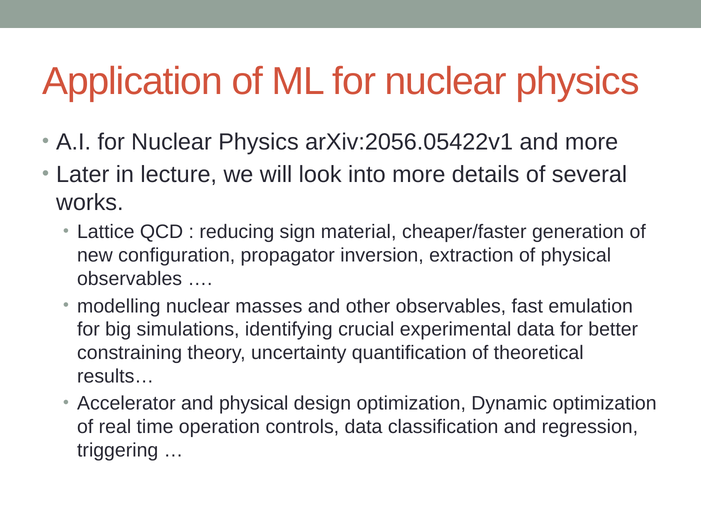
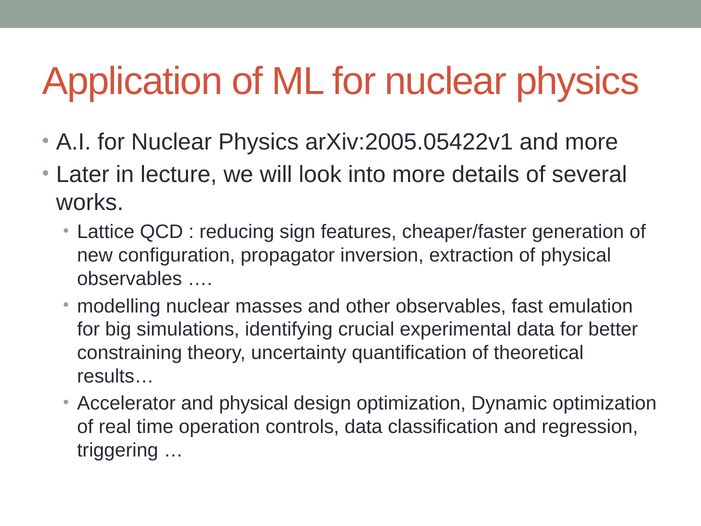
arXiv:2056.05422v1: arXiv:2056.05422v1 -> arXiv:2005.05422v1
material: material -> features
